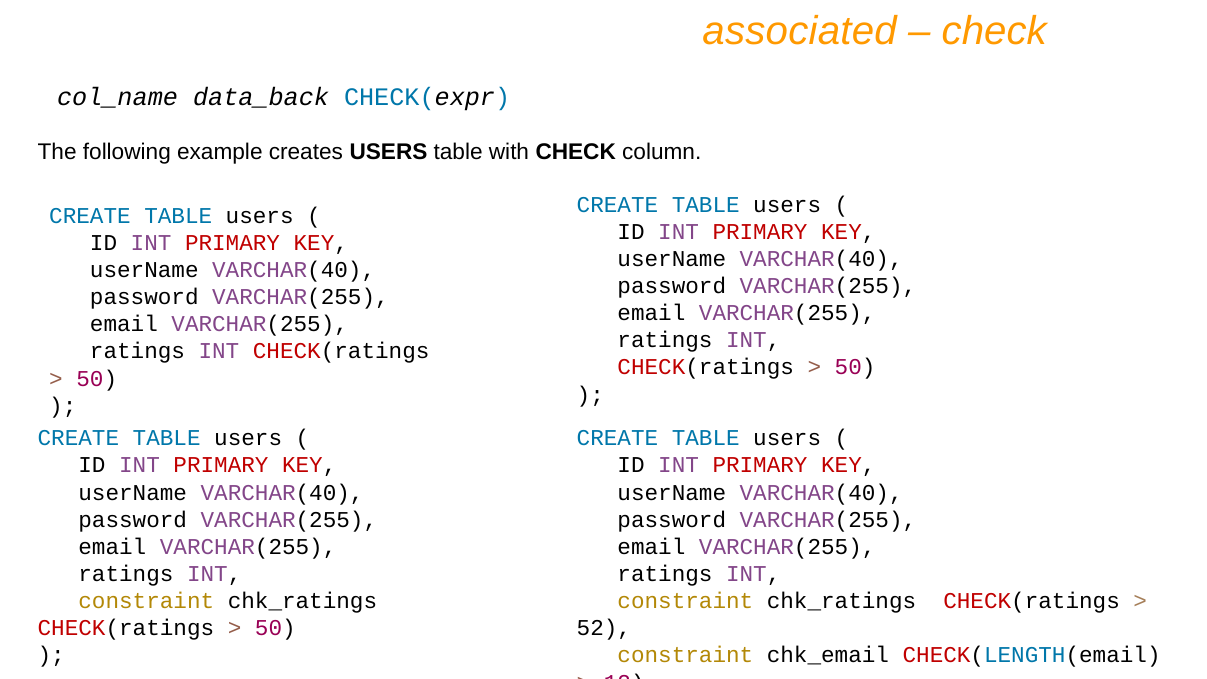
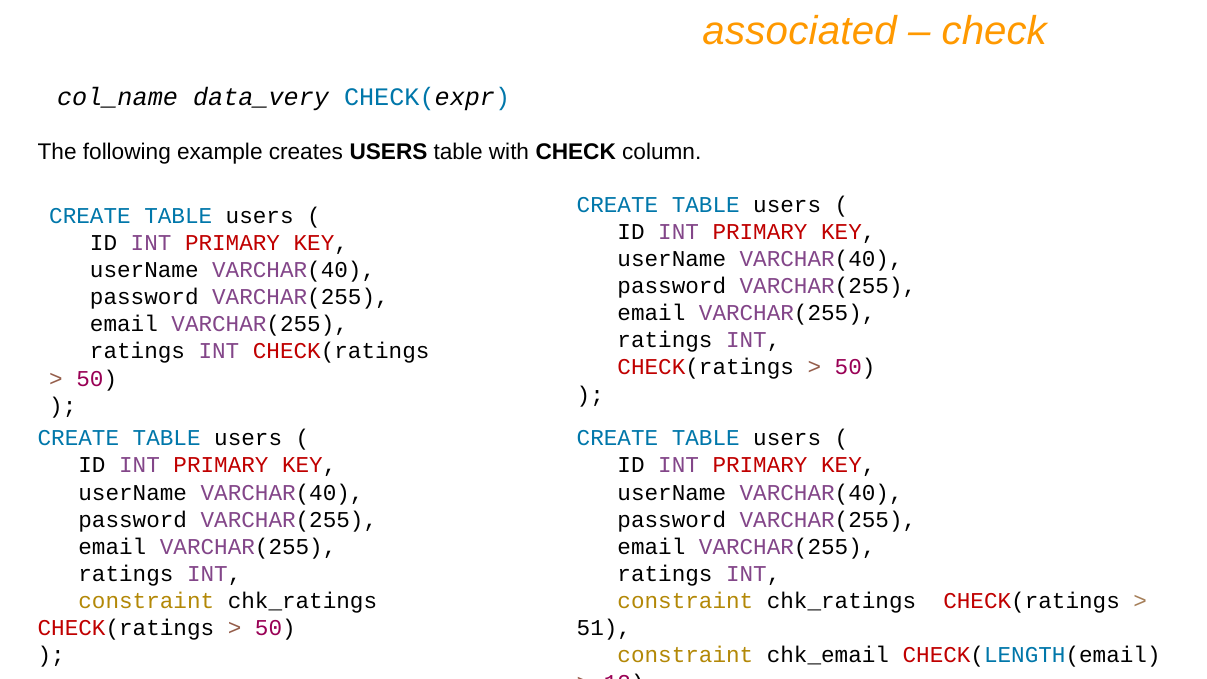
data_back: data_back -> data_very
52: 52 -> 51
